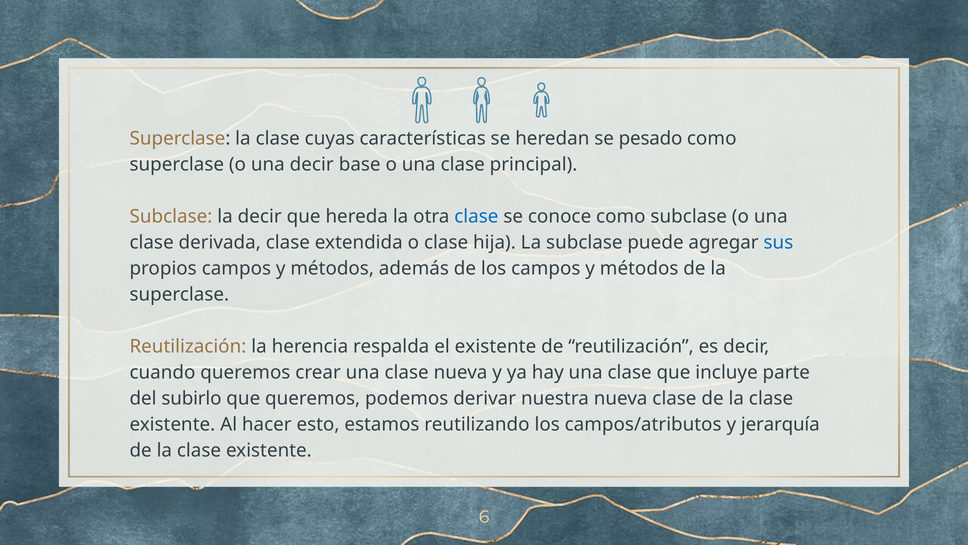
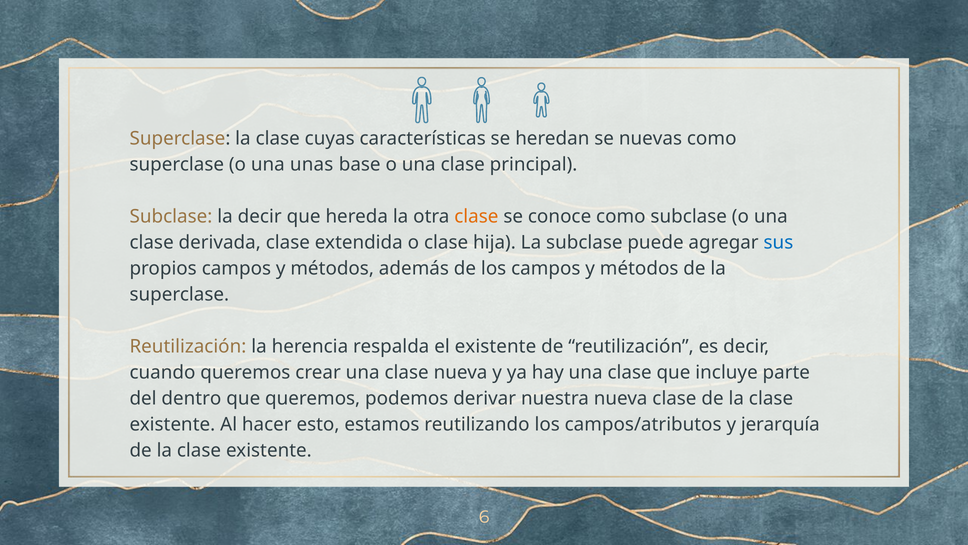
pesado: pesado -> nuevas
una decir: decir -> unas
clase at (476, 216) colour: blue -> orange
subirlo: subirlo -> dentro
